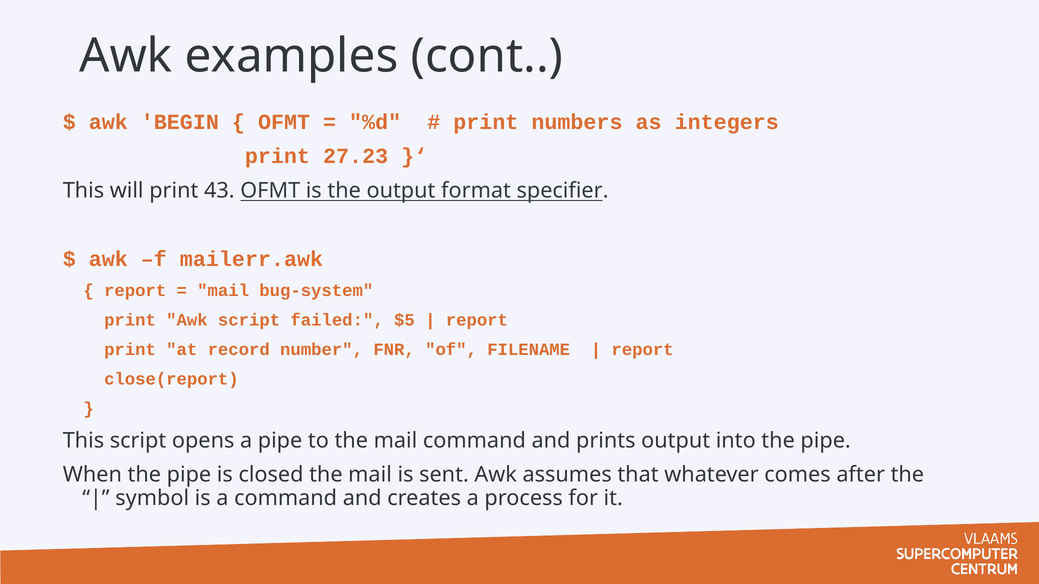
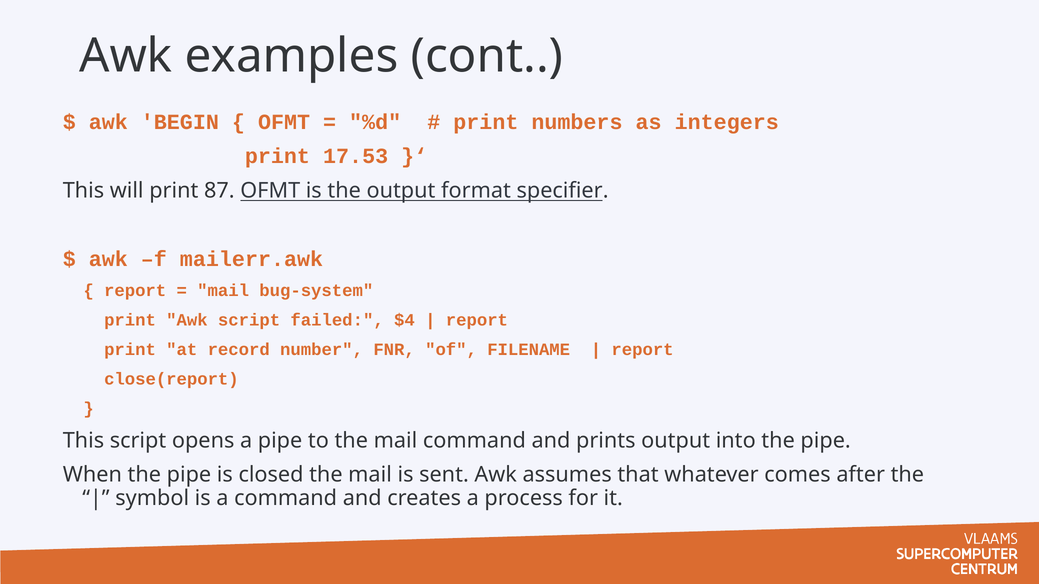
27.23: 27.23 -> 17.53
43: 43 -> 87
$5: $5 -> $4
